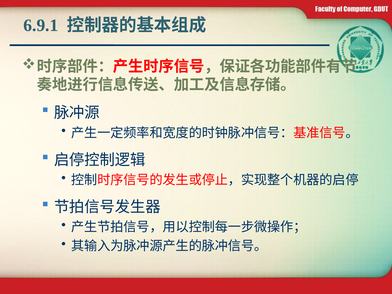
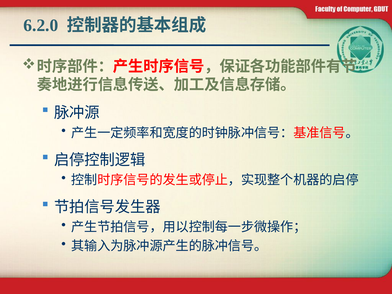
6.9.1: 6.9.1 -> 6.2.0
